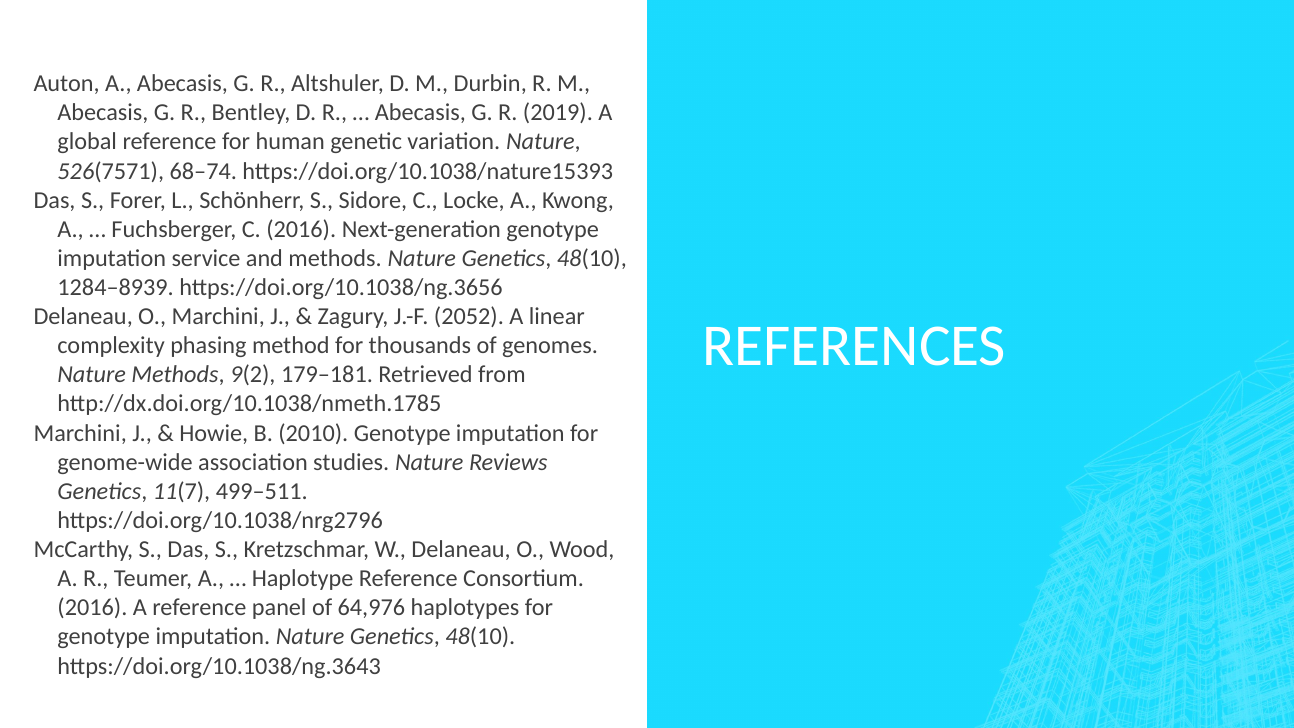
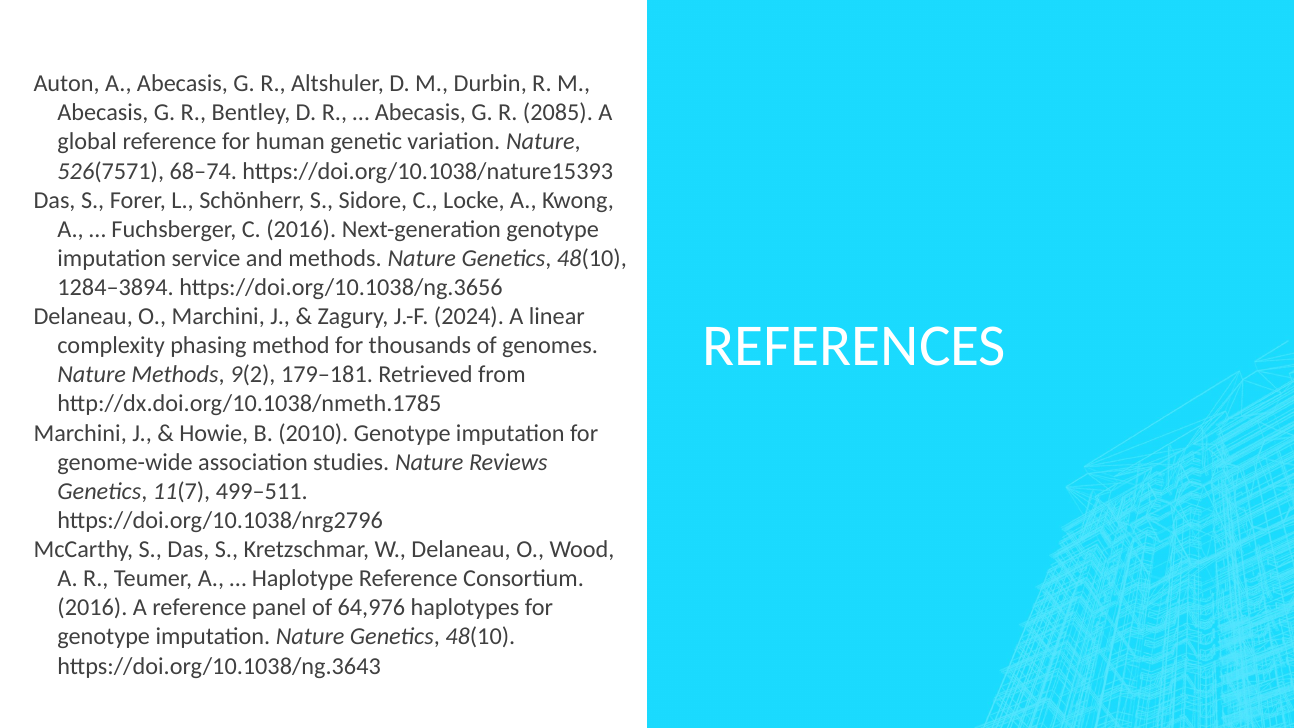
2019: 2019 -> 2085
1284–8939: 1284–8939 -> 1284–3894
2052: 2052 -> 2024
